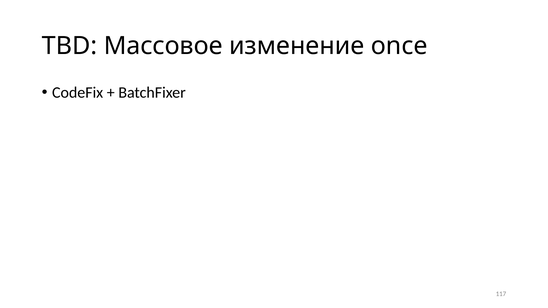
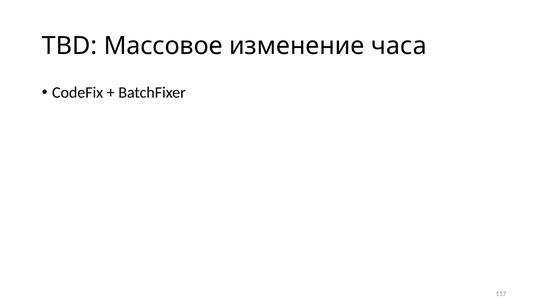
once: once -> часа
